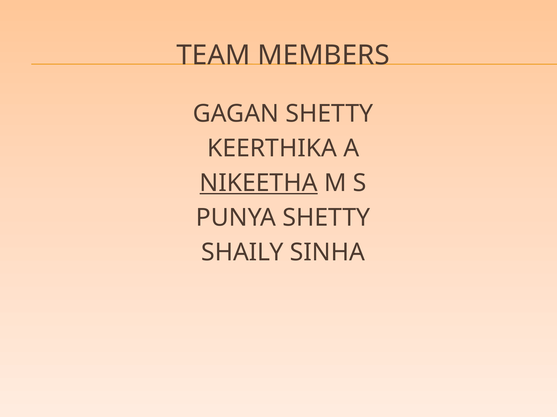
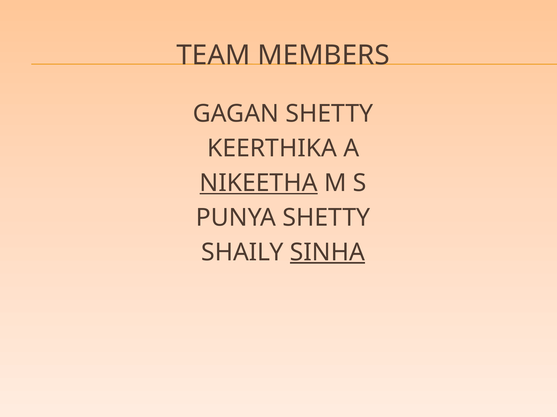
SINHA underline: none -> present
